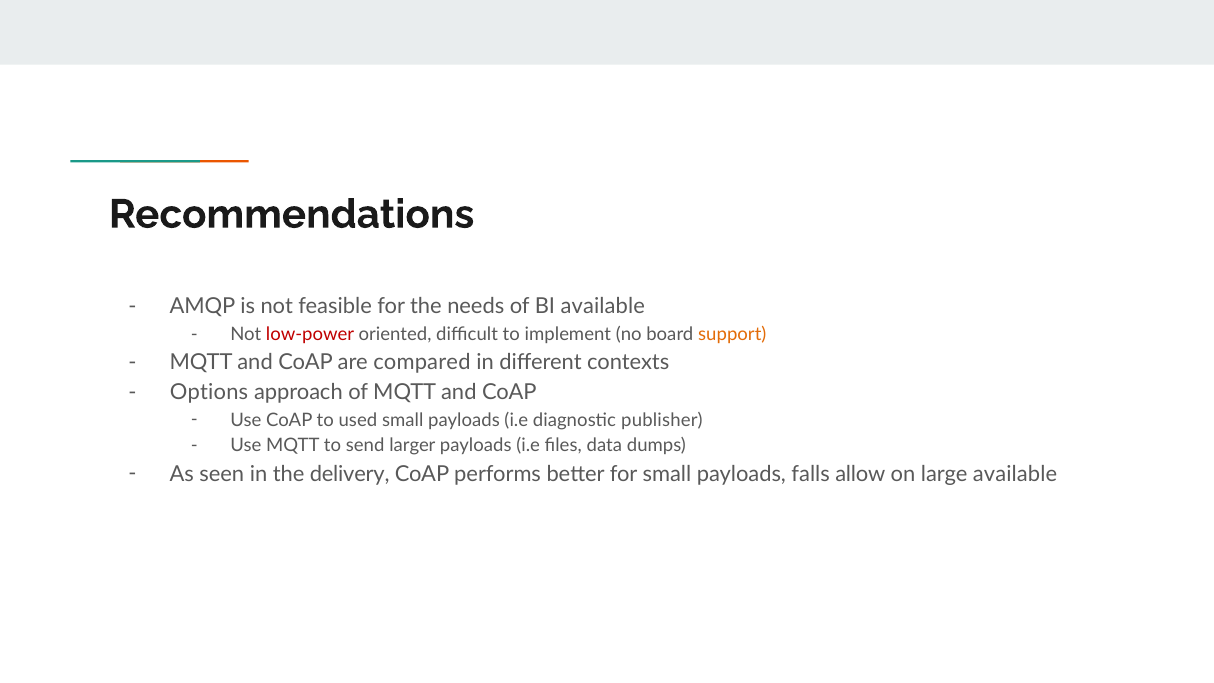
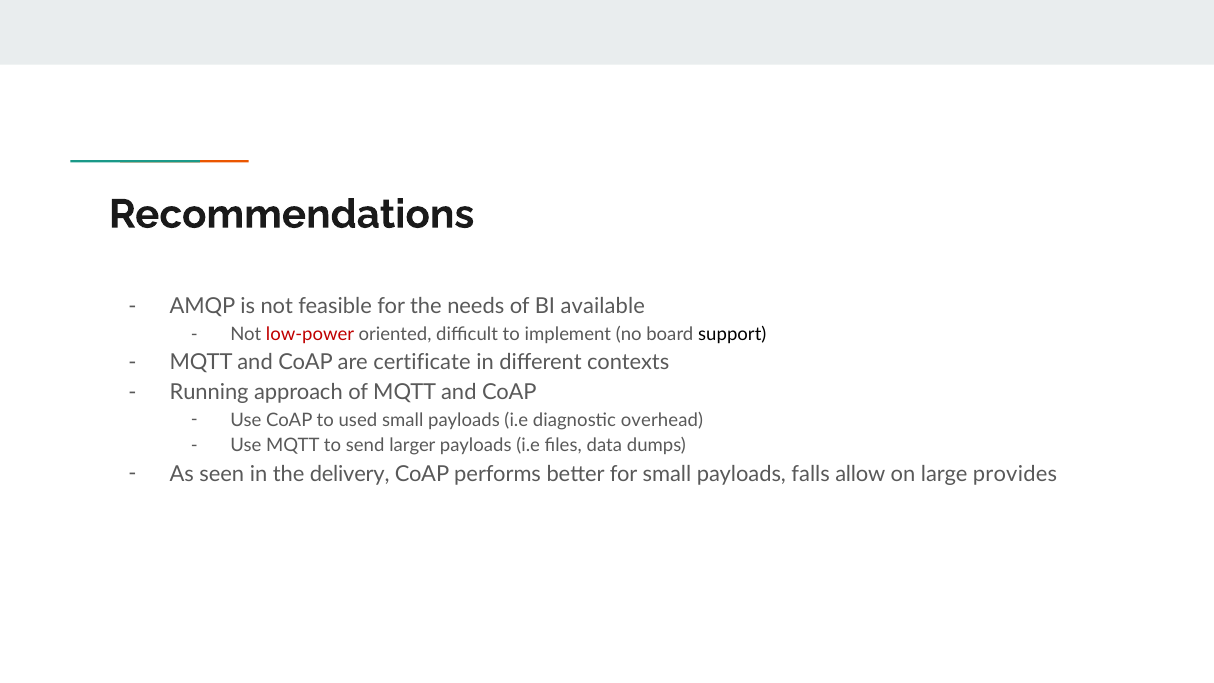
support colour: orange -> black
compared: compared -> certificate
Options: Options -> Running
publisher: publisher -> overhead
large available: available -> provides
